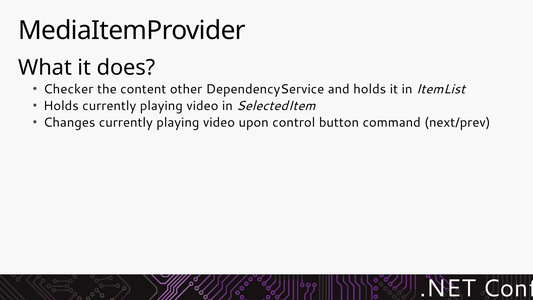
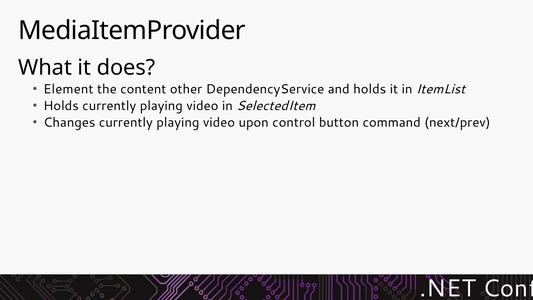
Checker: Checker -> Element
